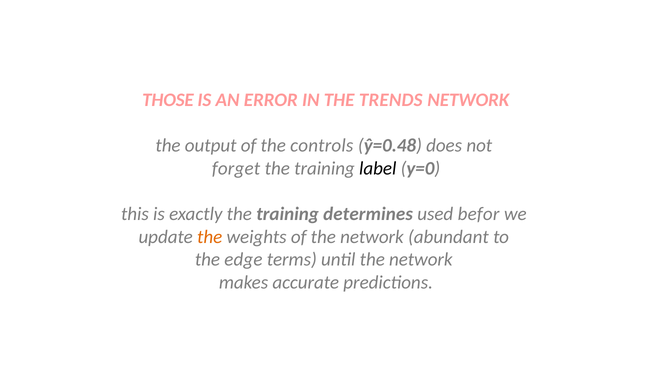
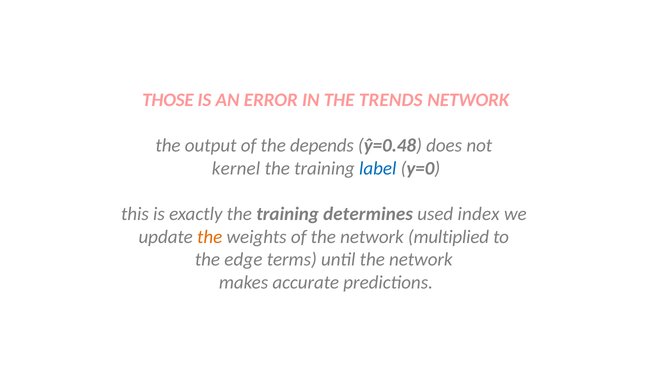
controls: controls -> depends
forget: forget -> kernel
label colour: black -> blue
befor: befor -> index
abundant: abundant -> multiplied
